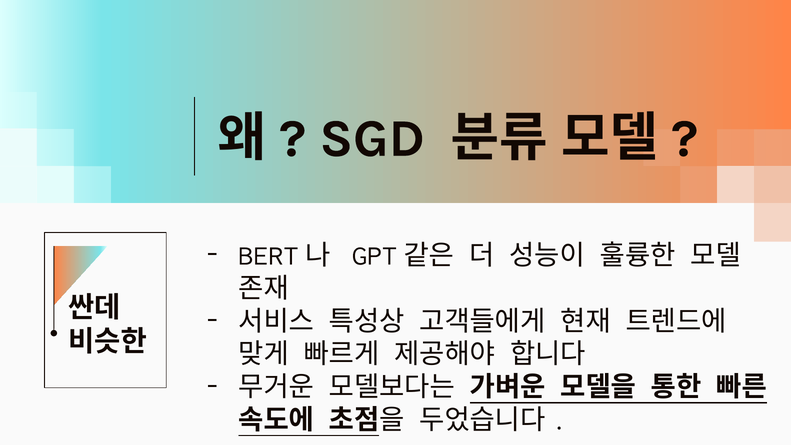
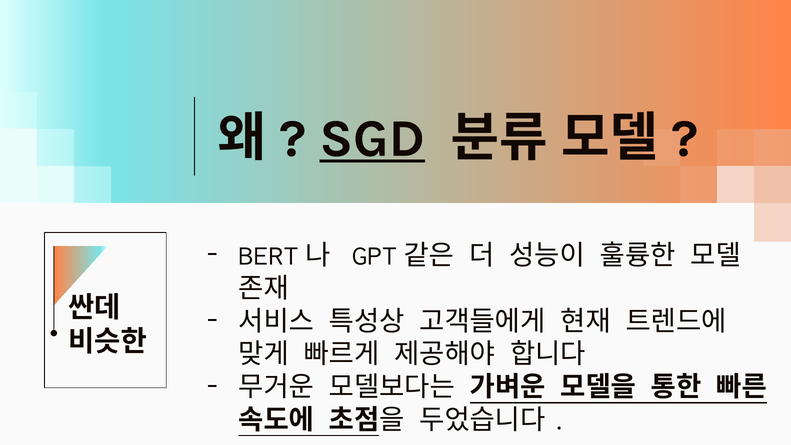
SGD underline: none -> present
